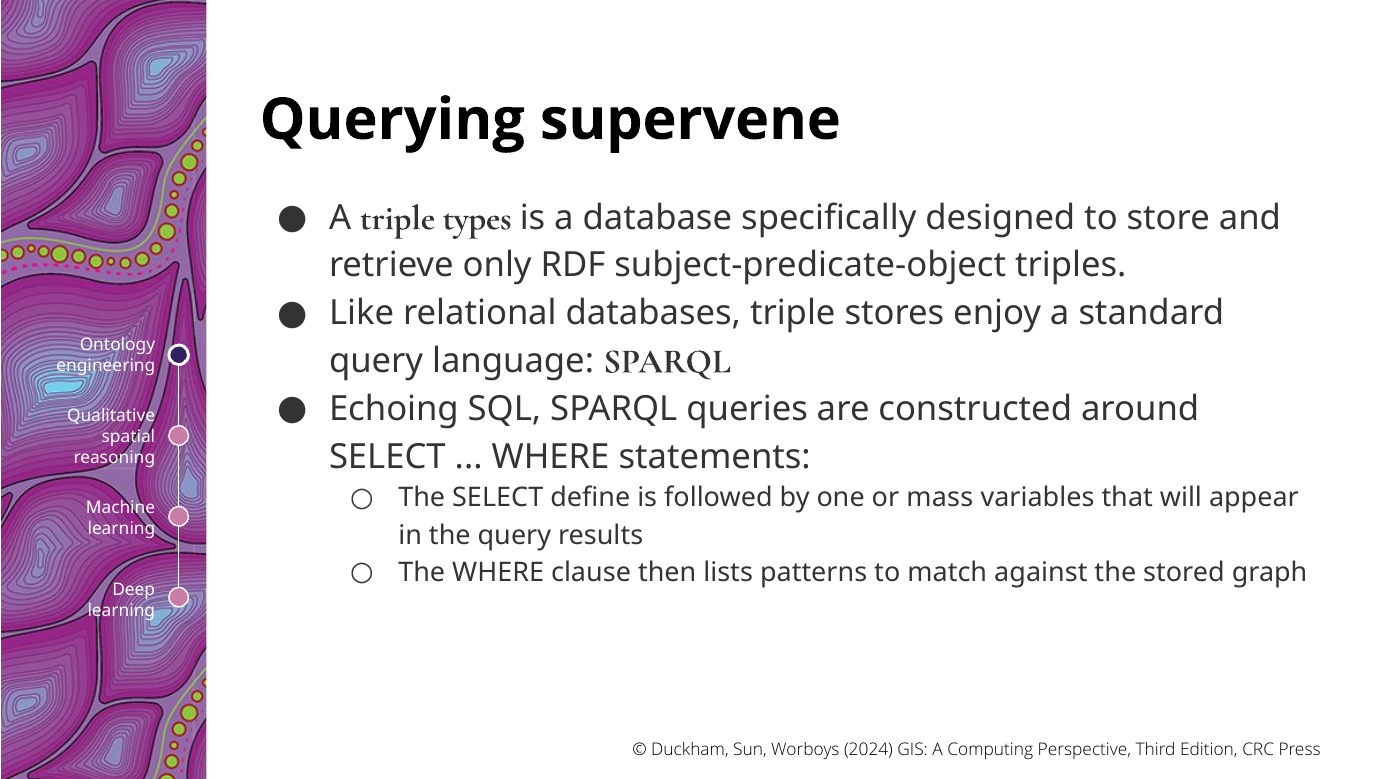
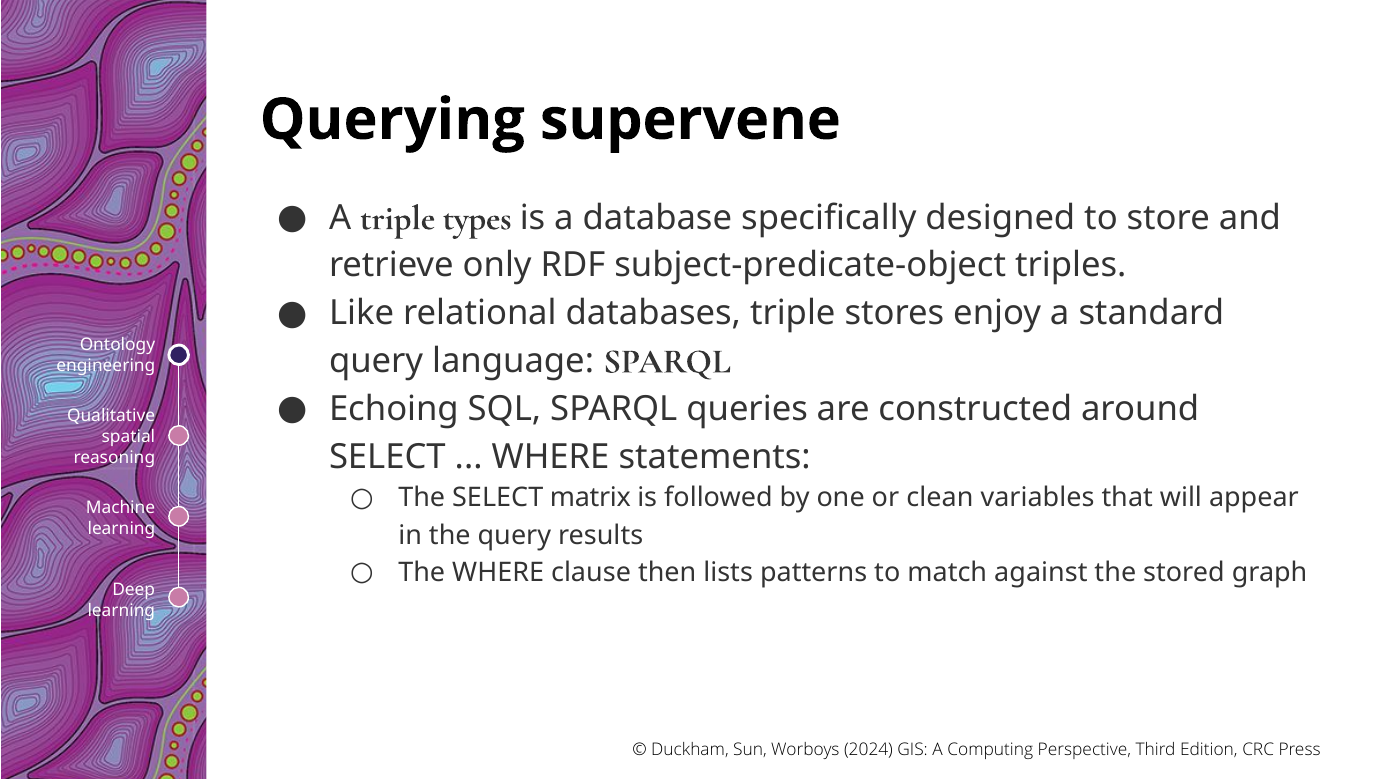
define: define -> matrix
mass: mass -> clean
